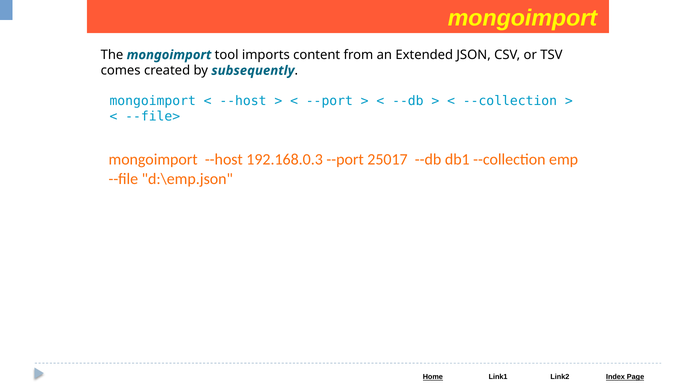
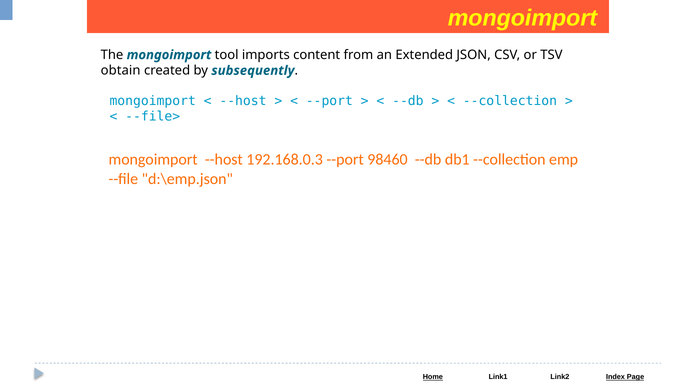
comes: comes -> obtain
25017: 25017 -> 98460
